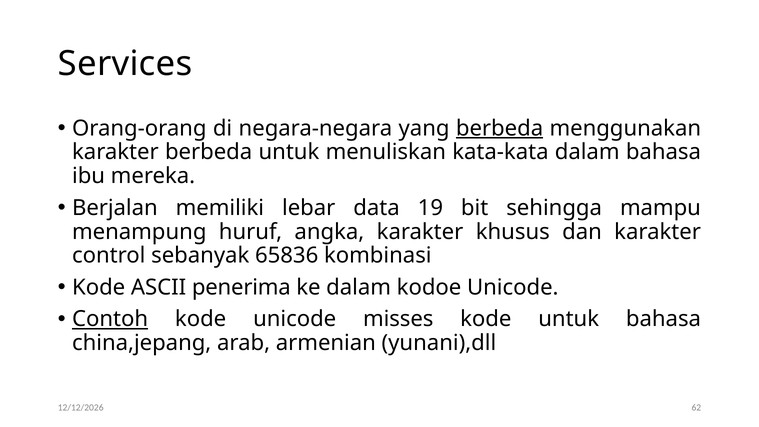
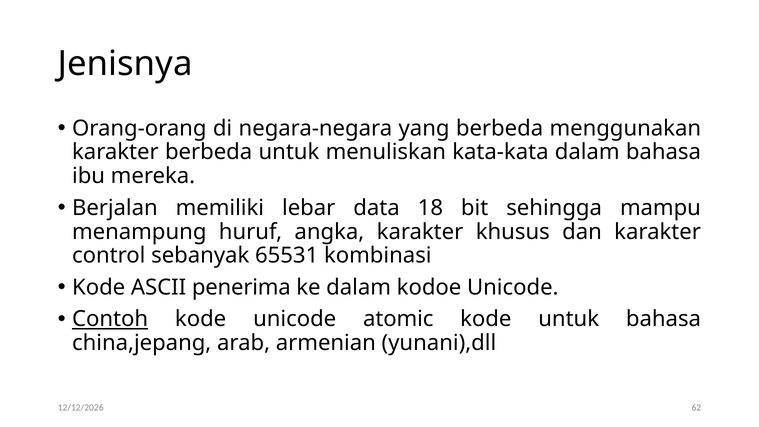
Services: Services -> Jenisnya
berbeda at (500, 128) underline: present -> none
19: 19 -> 18
65836: 65836 -> 65531
misses: misses -> atomic
